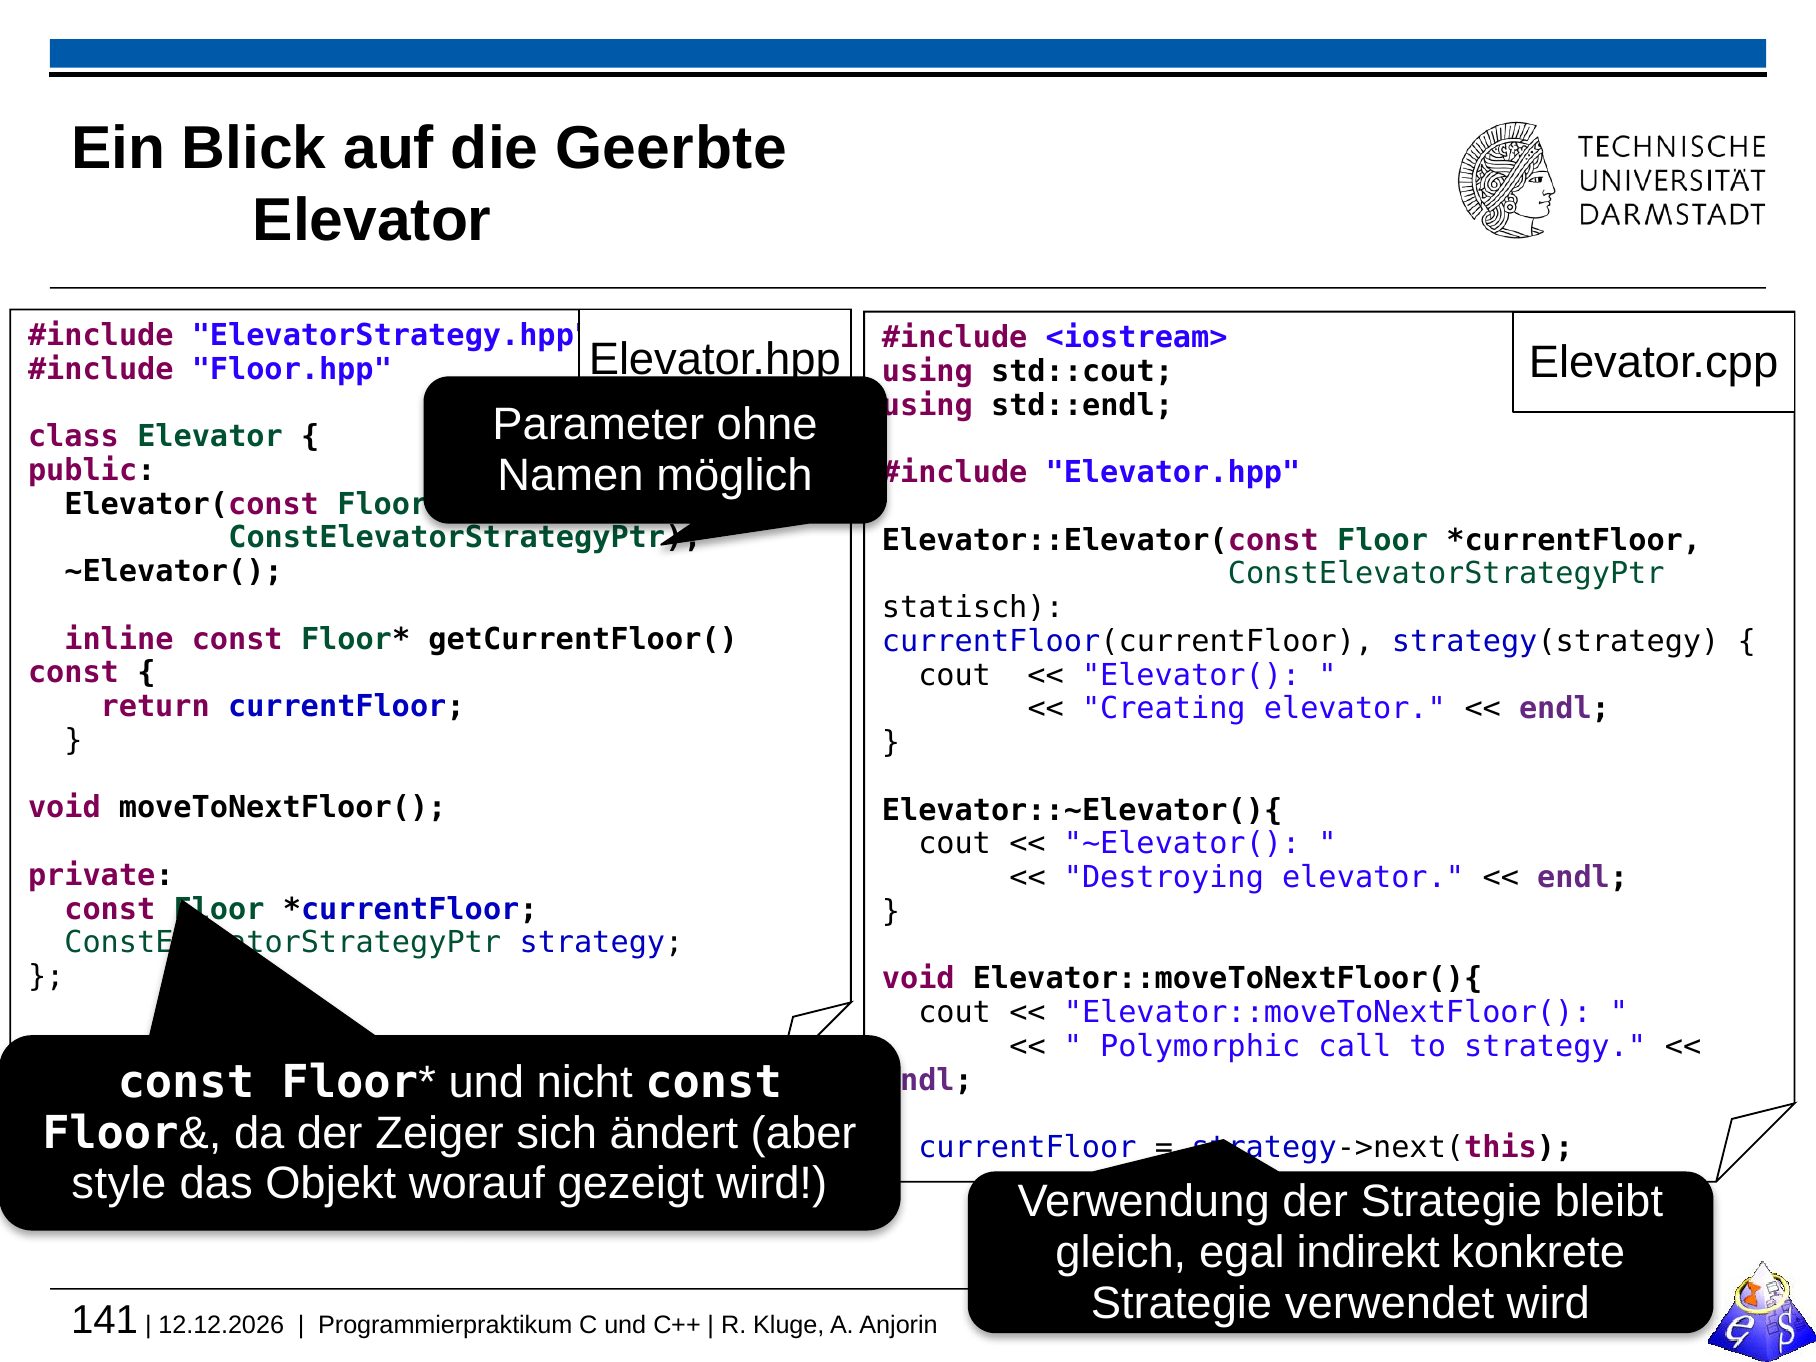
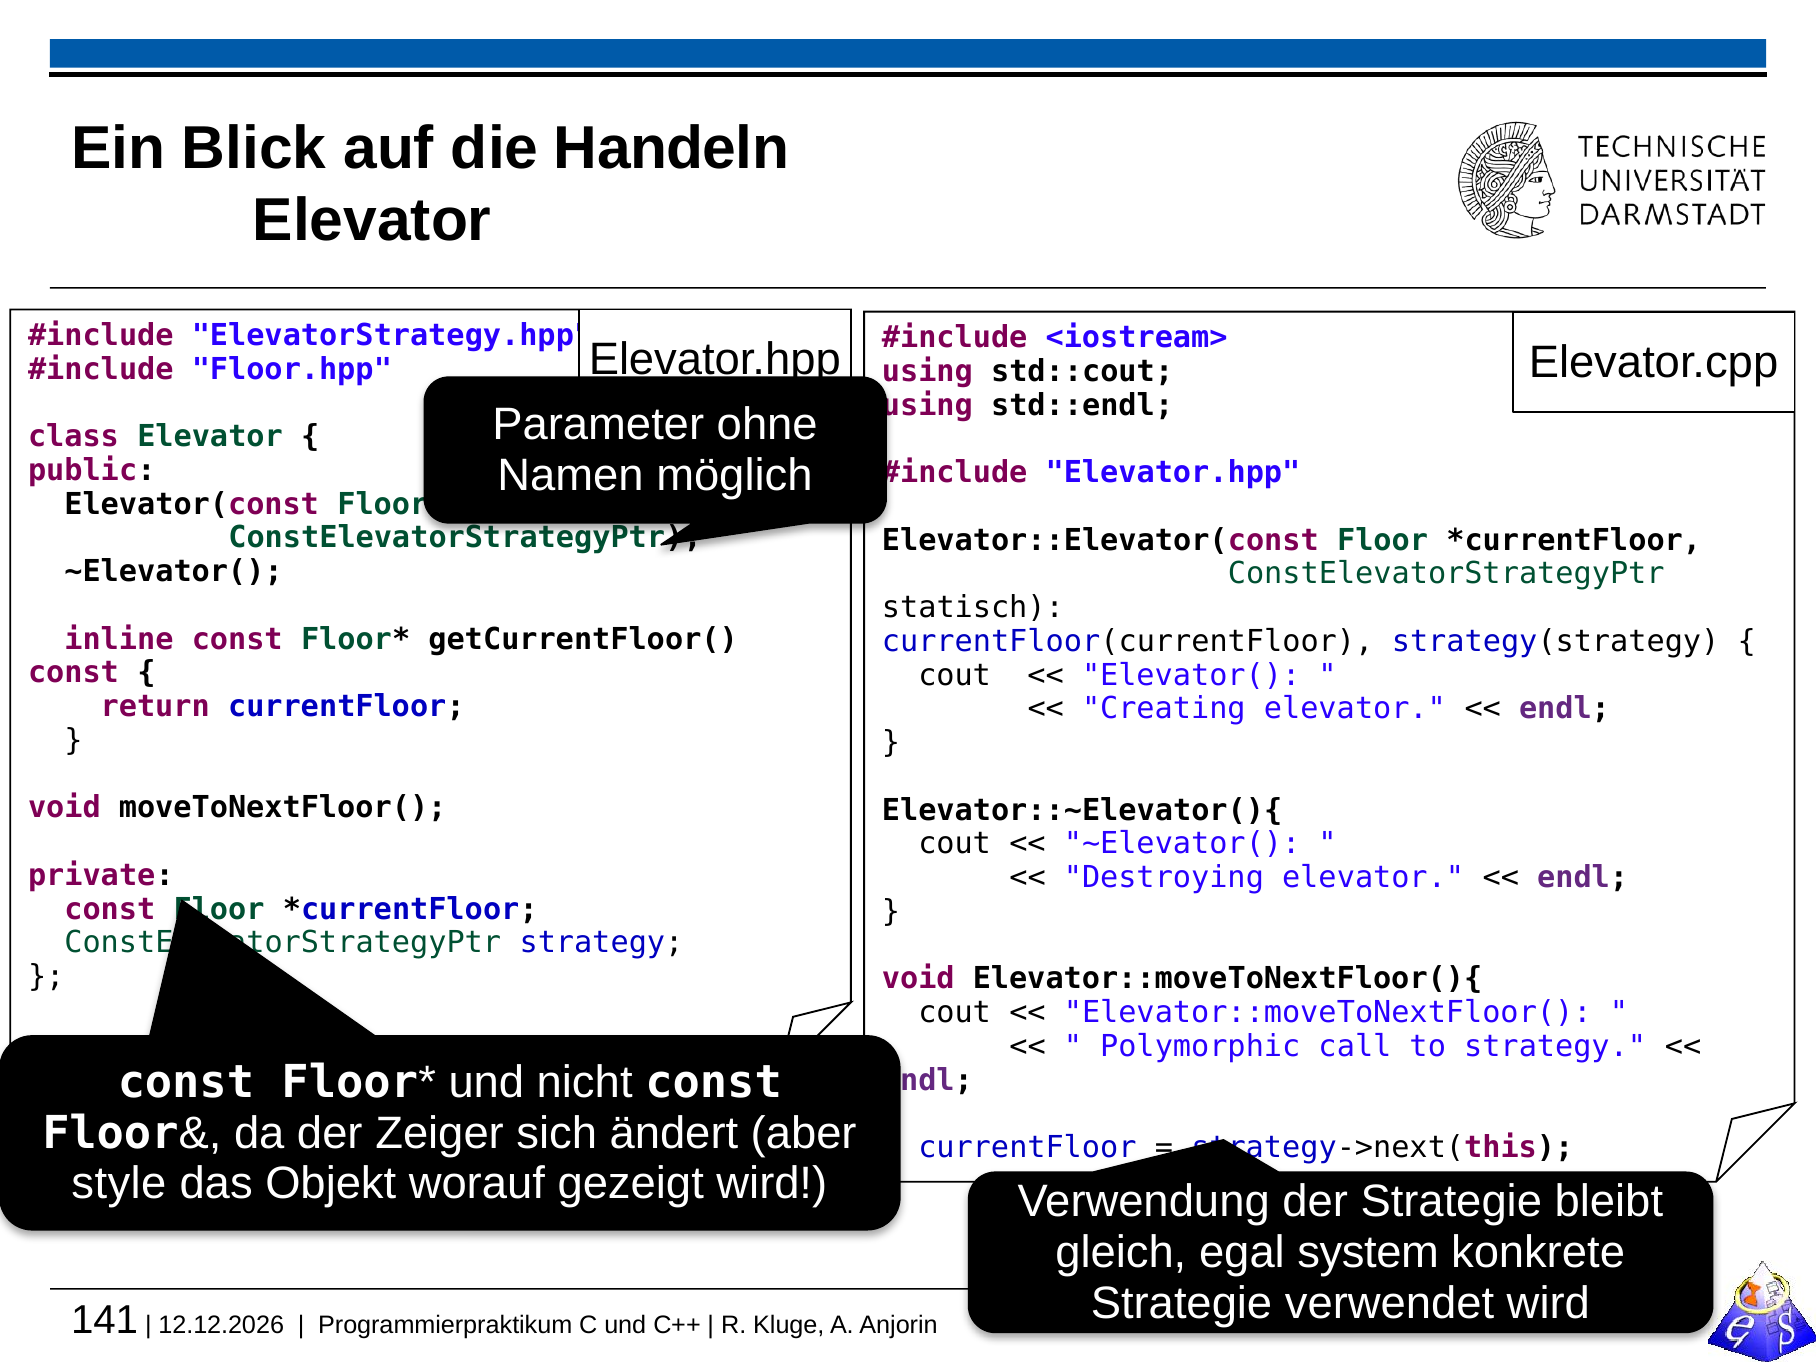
Geerbte: Geerbte -> Handeln
indirekt: indirekt -> system
